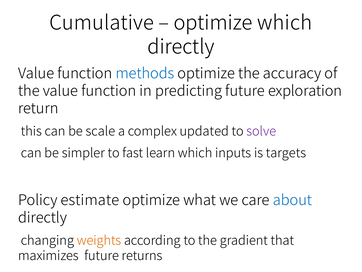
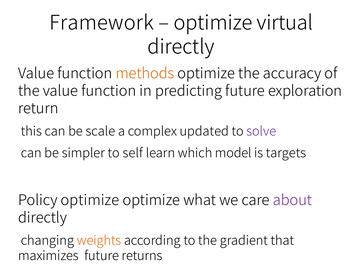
Cumulative: Cumulative -> Framework
optimize which: which -> virtual
methods colour: blue -> orange
fast: fast -> self
inputs: inputs -> model
Policy estimate: estimate -> optimize
about colour: blue -> purple
